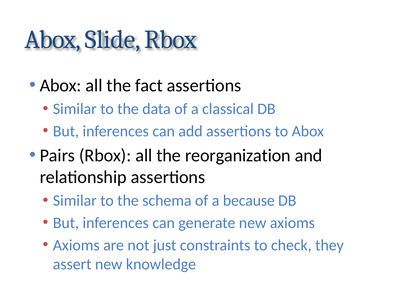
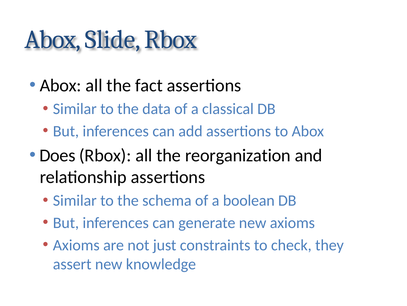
Pairs: Pairs -> Does
because: because -> boolean
